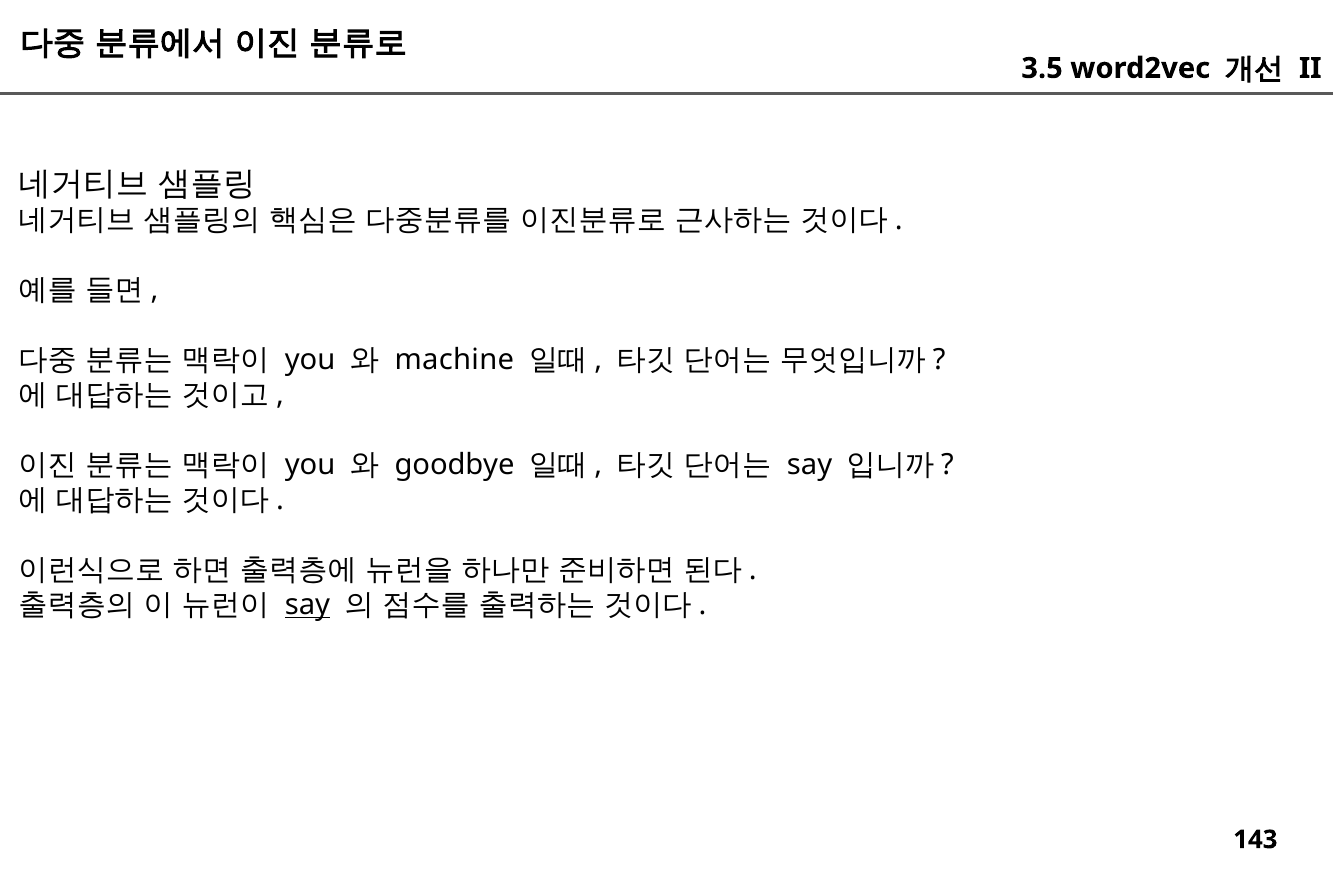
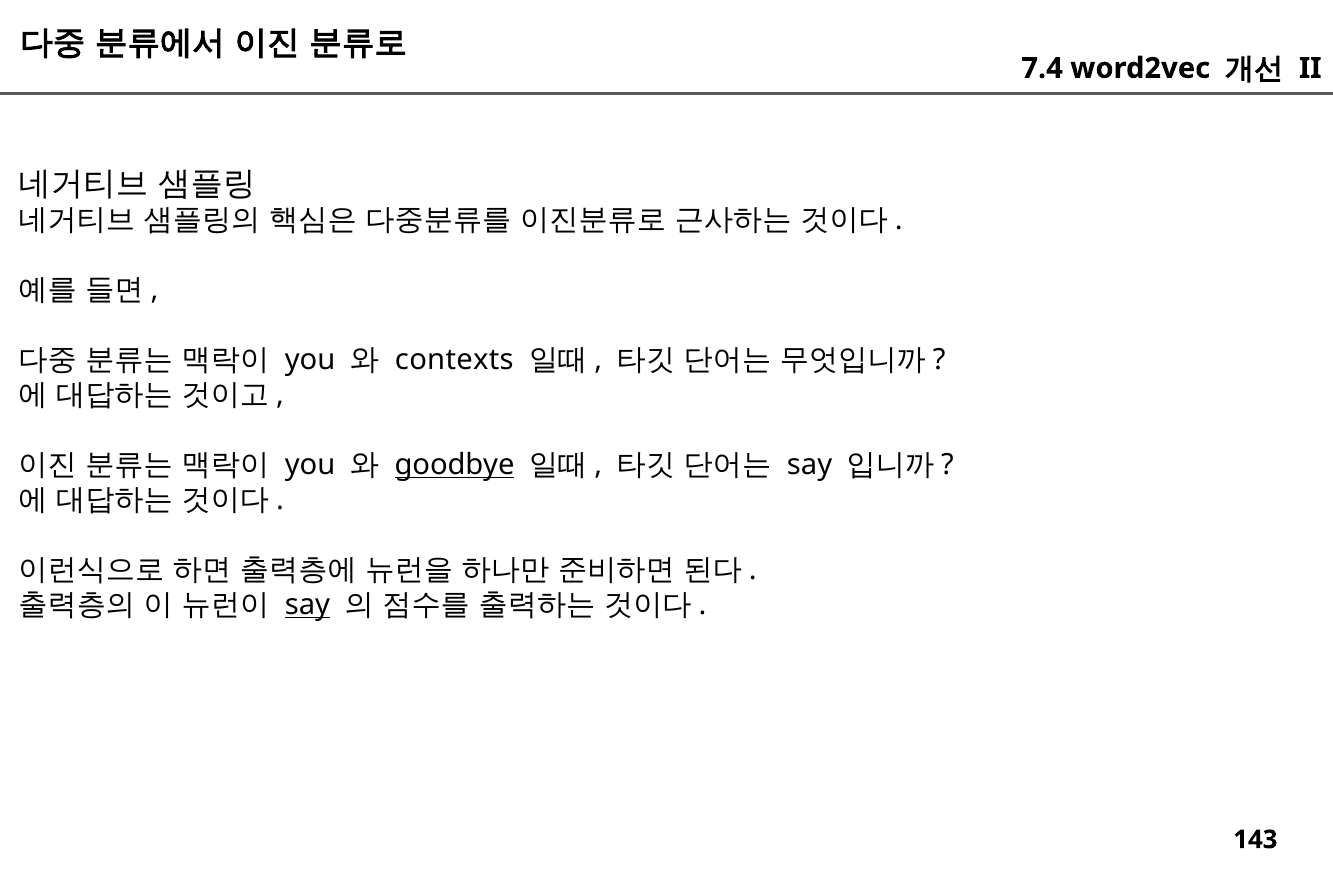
3.5: 3.5 -> 7.4
machine: machine -> contexts
goodbye underline: none -> present
